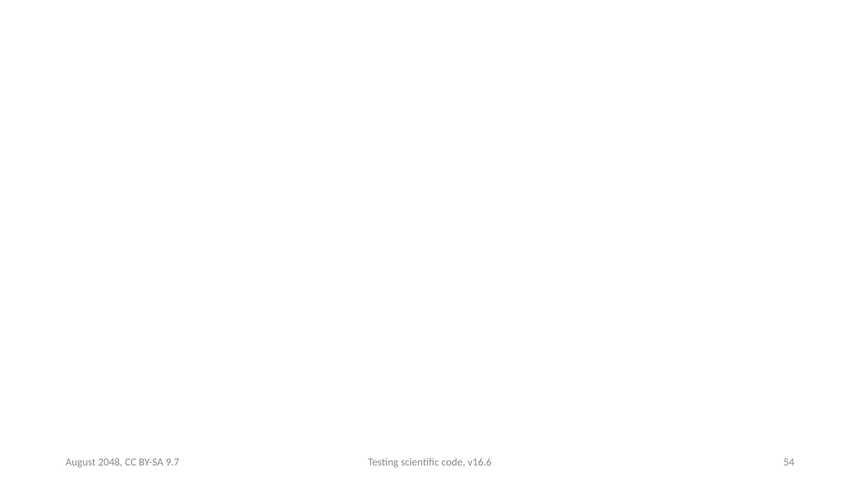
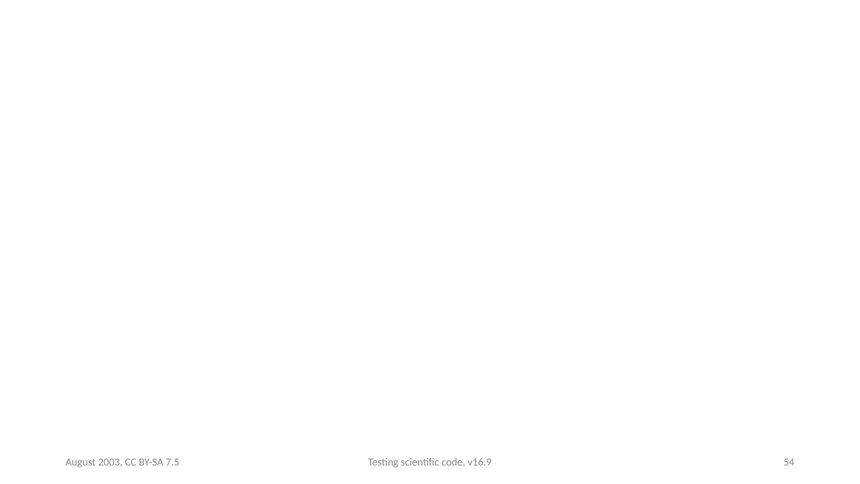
v16.6: v16.6 -> v16.9
2048: 2048 -> 2003
9.7: 9.7 -> 7.5
